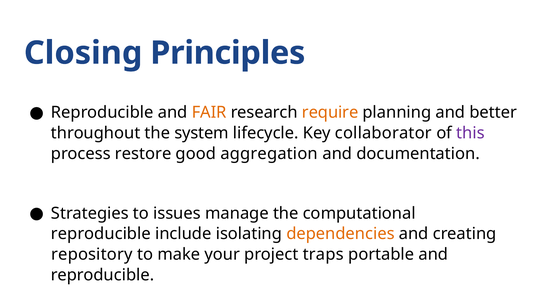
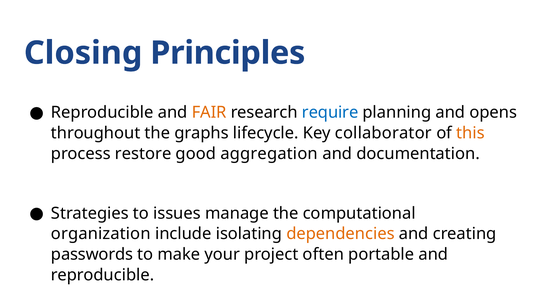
require colour: orange -> blue
better: better -> opens
system: system -> graphs
this colour: purple -> orange
reproducible at (101, 234): reproducible -> organization
repository: repository -> passwords
traps: traps -> often
